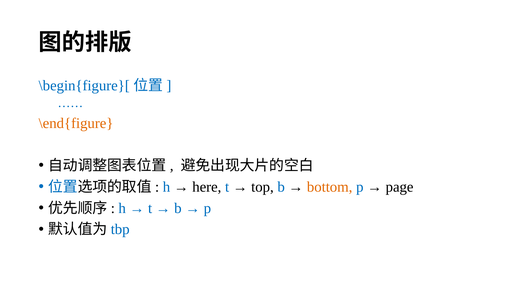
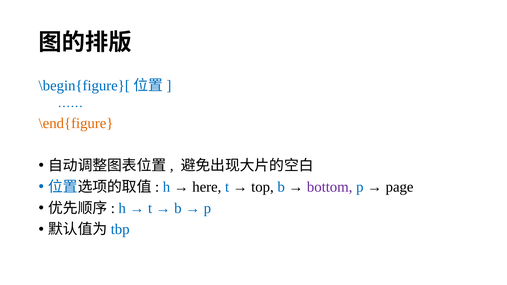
bottom colour: orange -> purple
